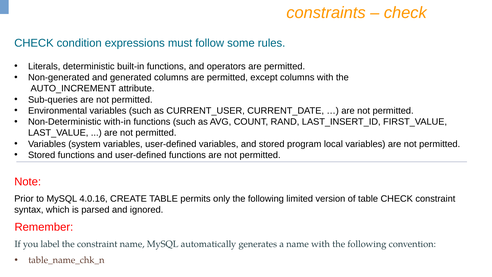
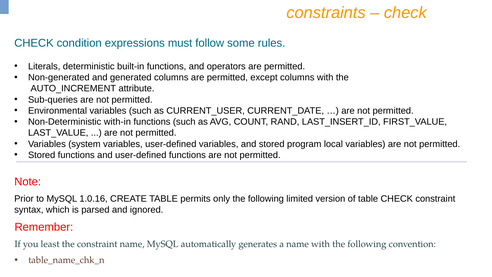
4.0.16: 4.0.16 -> 1.0.16
label: label -> least
